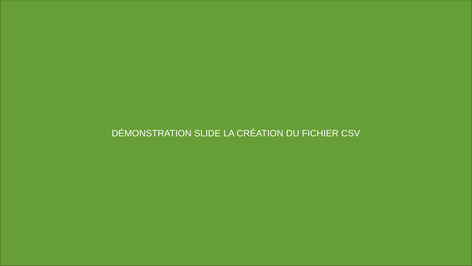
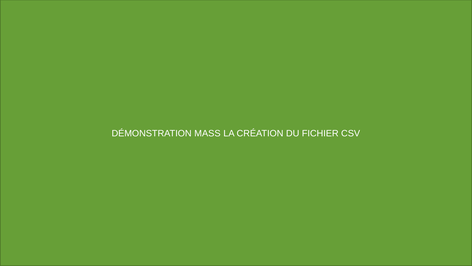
SLIDE: SLIDE -> MASS
